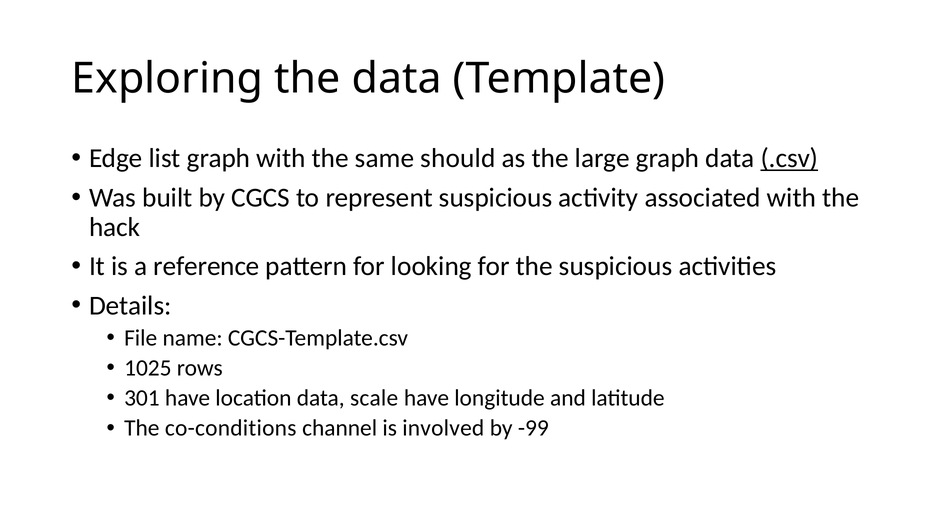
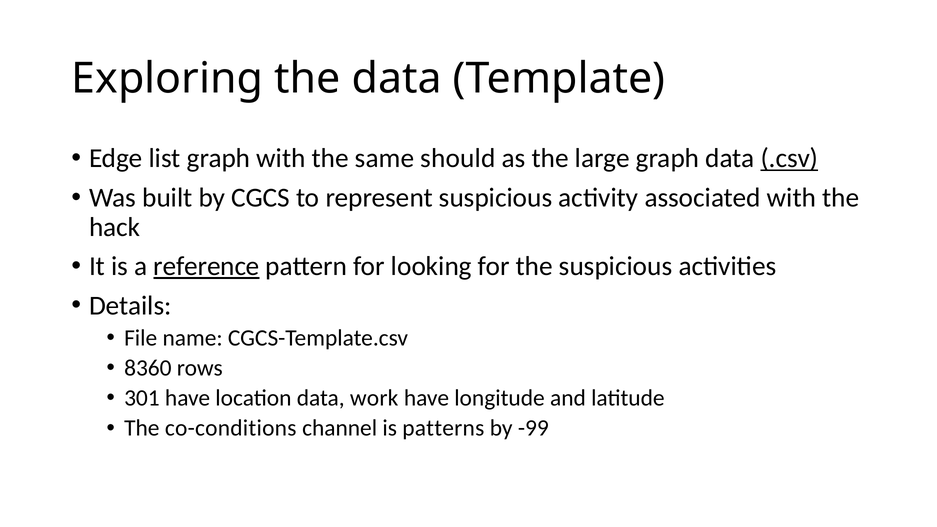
reference underline: none -> present
1025: 1025 -> 8360
scale: scale -> work
involved: involved -> patterns
